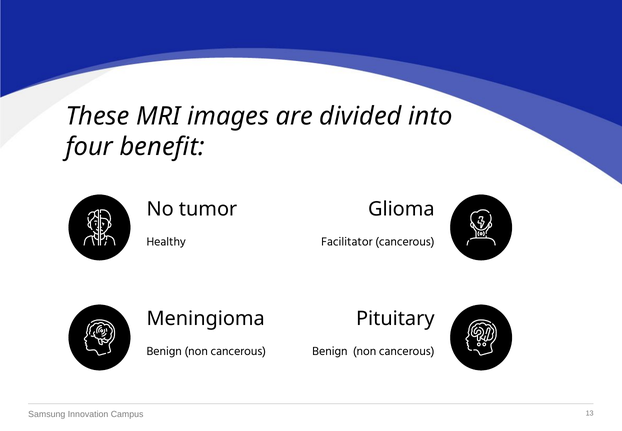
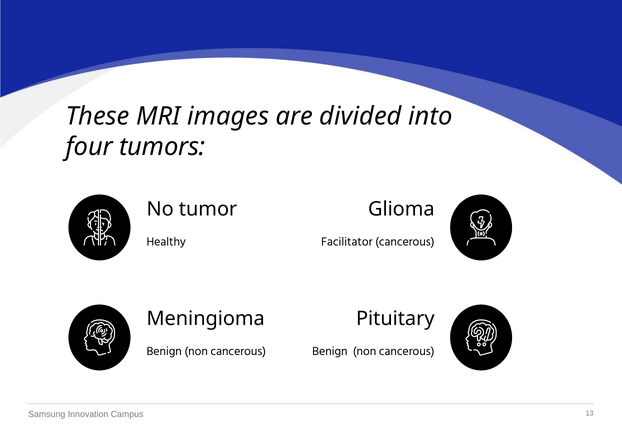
benefit: benefit -> tumors
